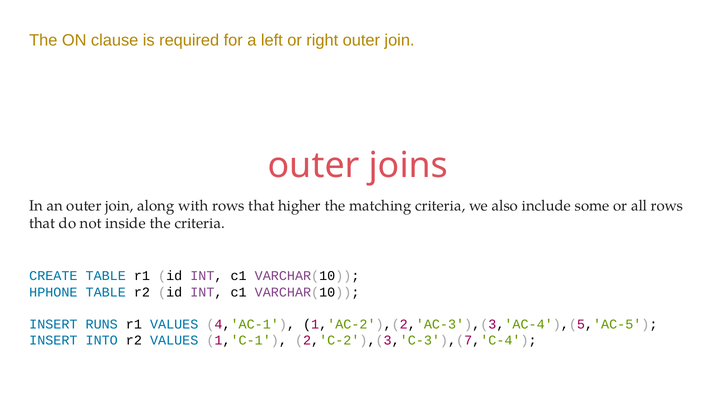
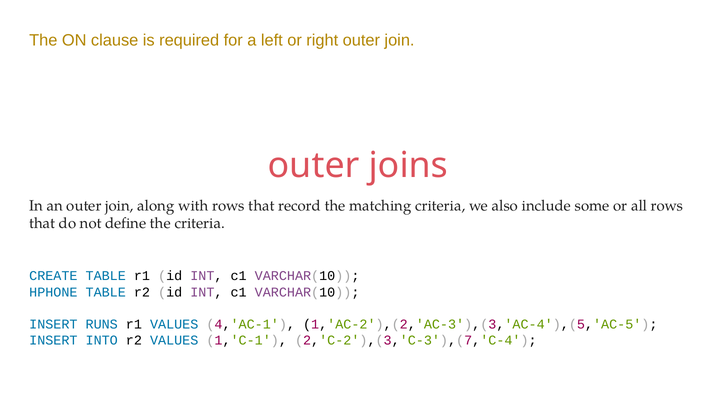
higher: higher -> record
inside: inside -> define
